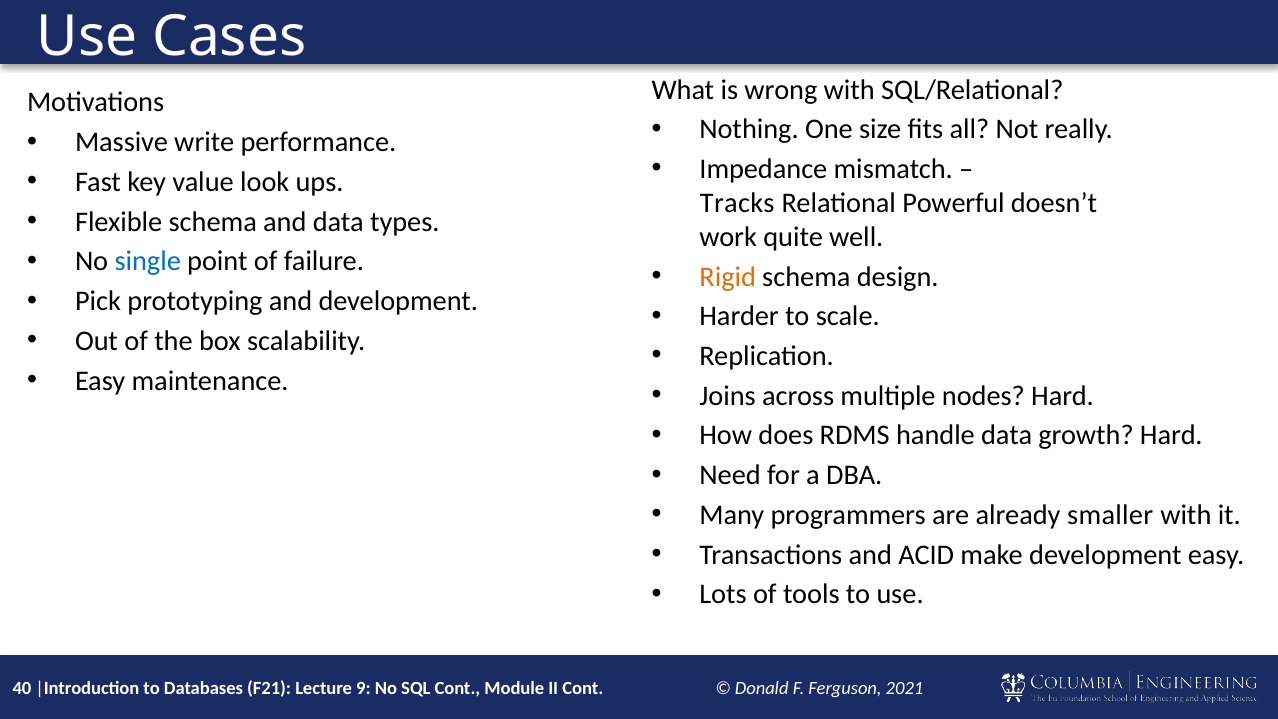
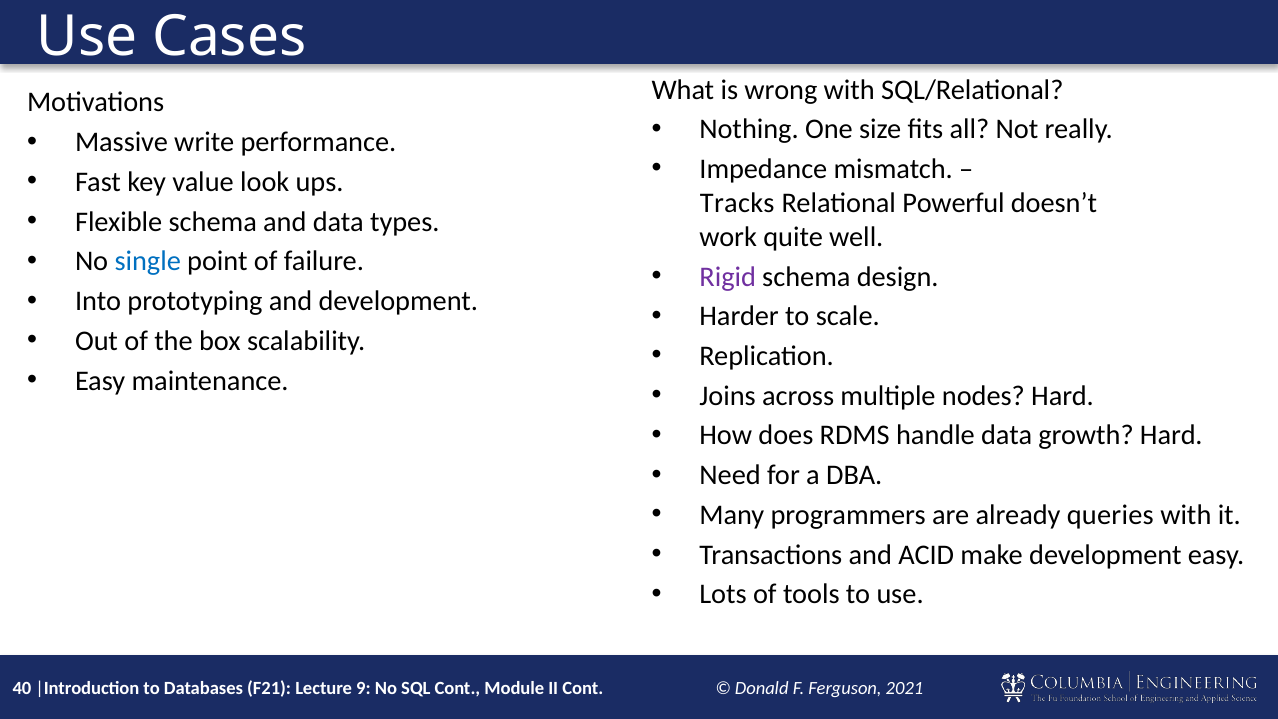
Rigid colour: orange -> purple
Pick: Pick -> Into
smaller: smaller -> queries
